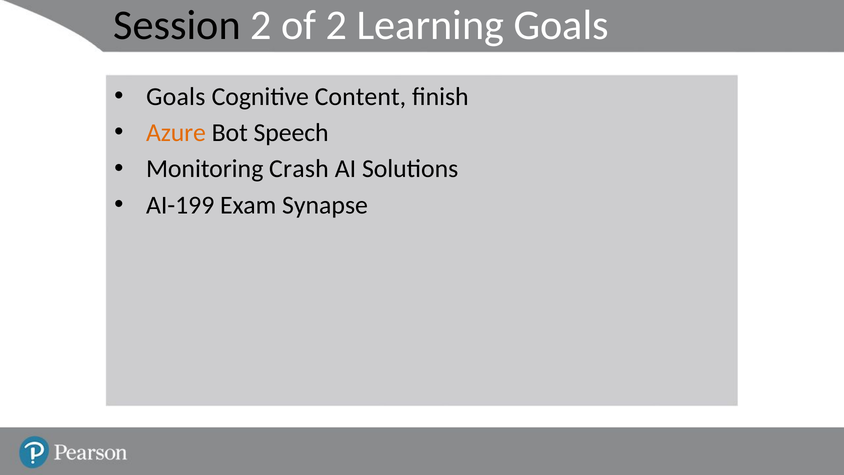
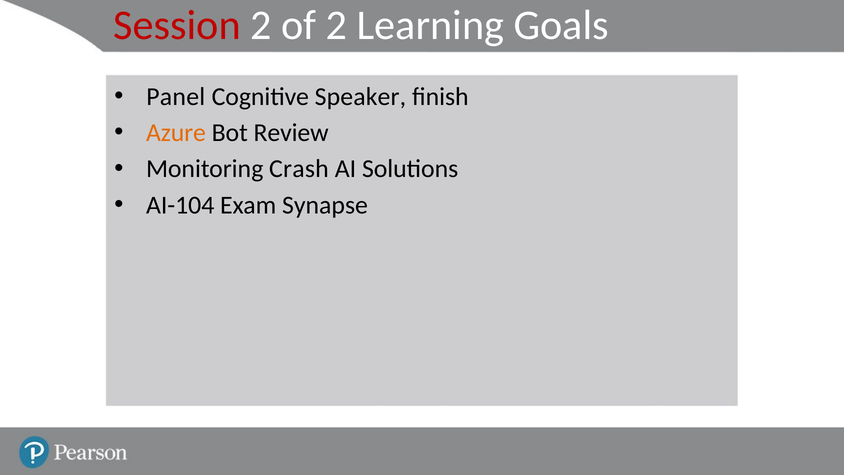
Session colour: black -> red
Goals at (176, 97): Goals -> Panel
Content: Content -> Speaker
Speech: Speech -> Review
AI-199: AI-199 -> AI-104
